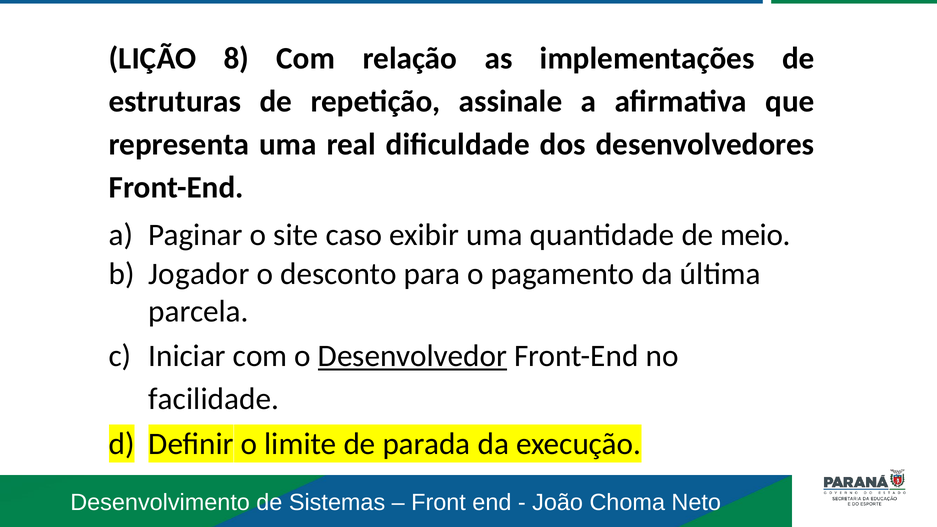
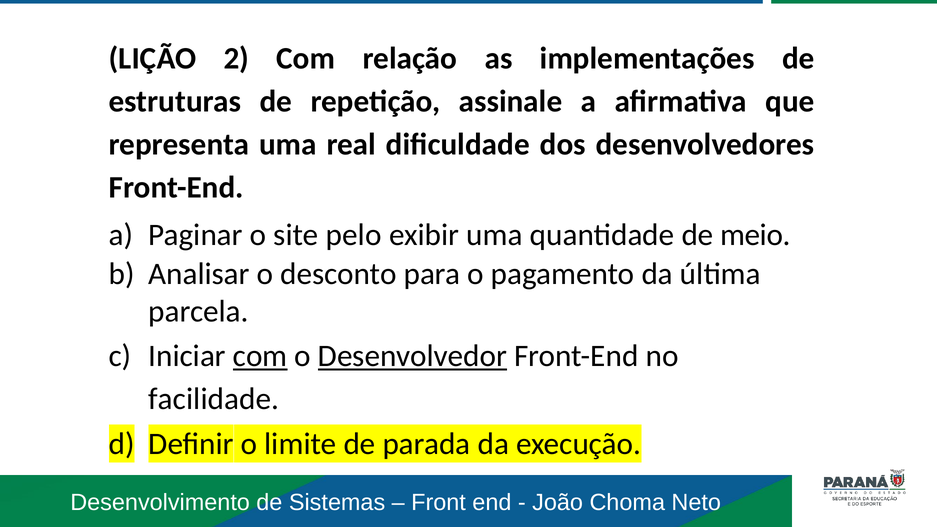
8: 8 -> 2
caso: caso -> pelo
Jogador: Jogador -> Analisar
com at (260, 356) underline: none -> present
